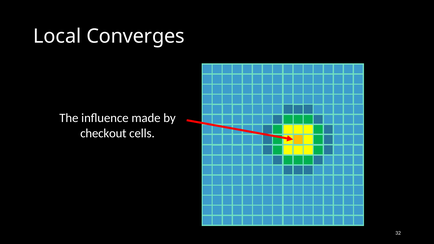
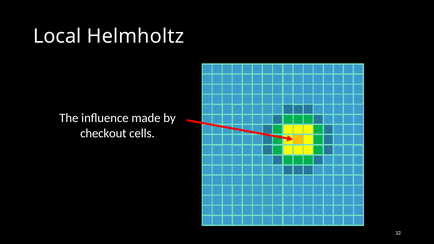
Converges: Converges -> Helmholtz
